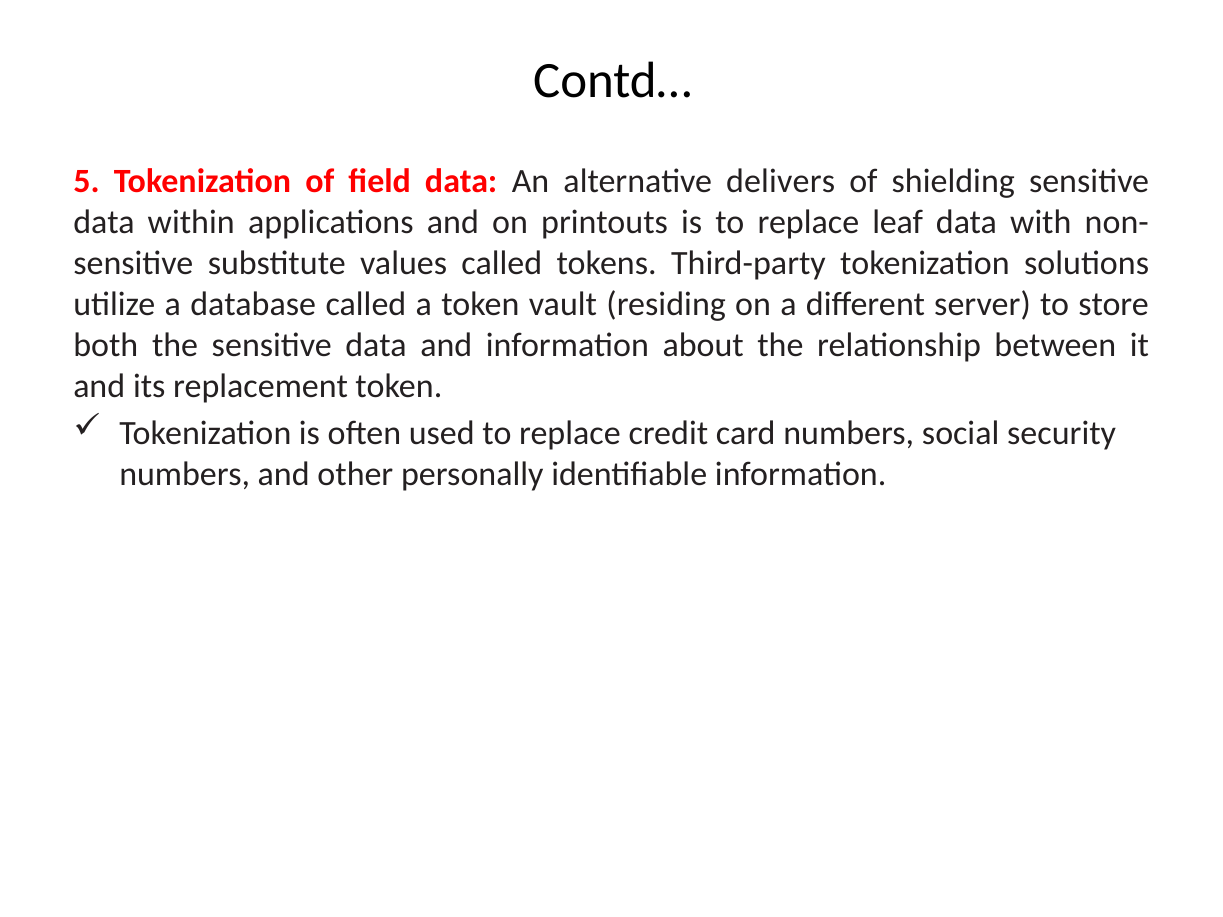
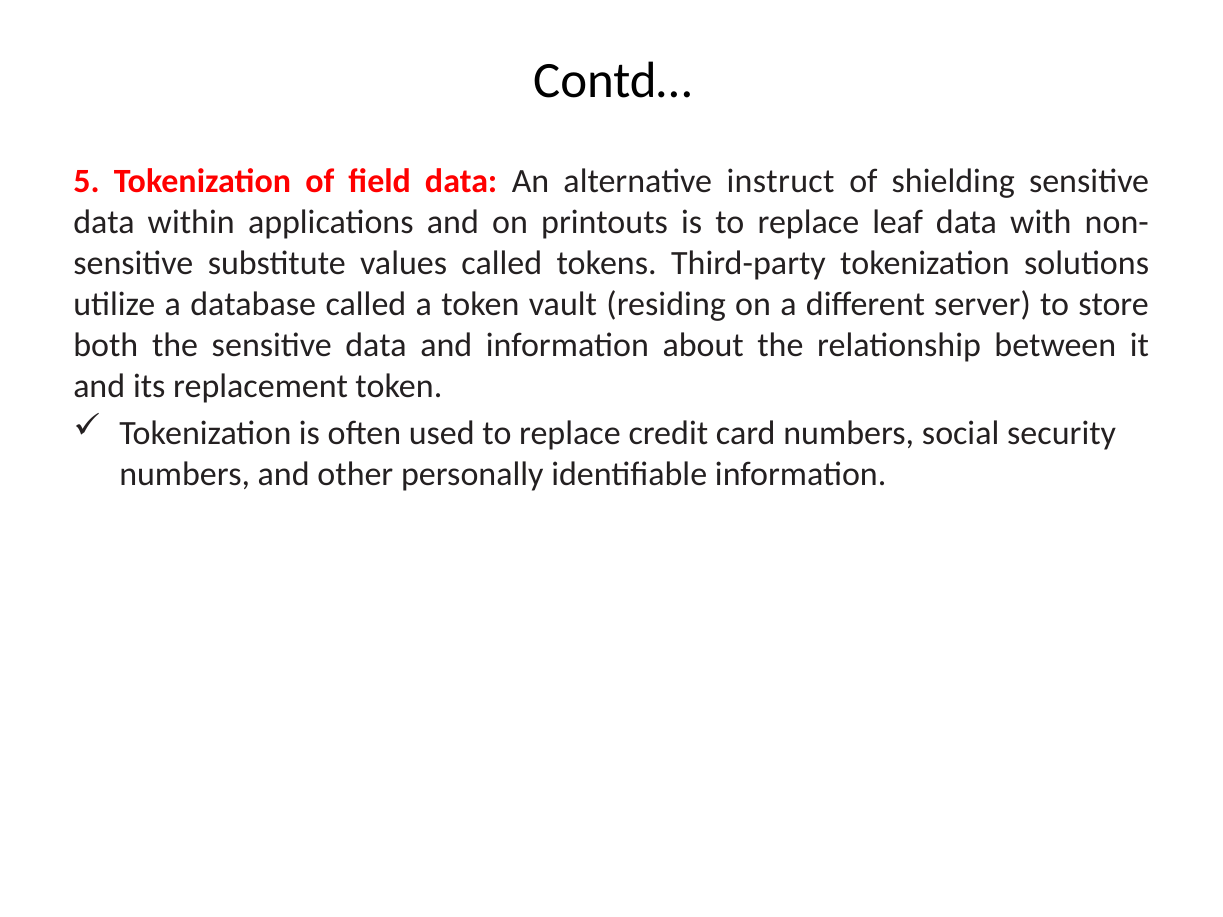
delivers: delivers -> instruct
